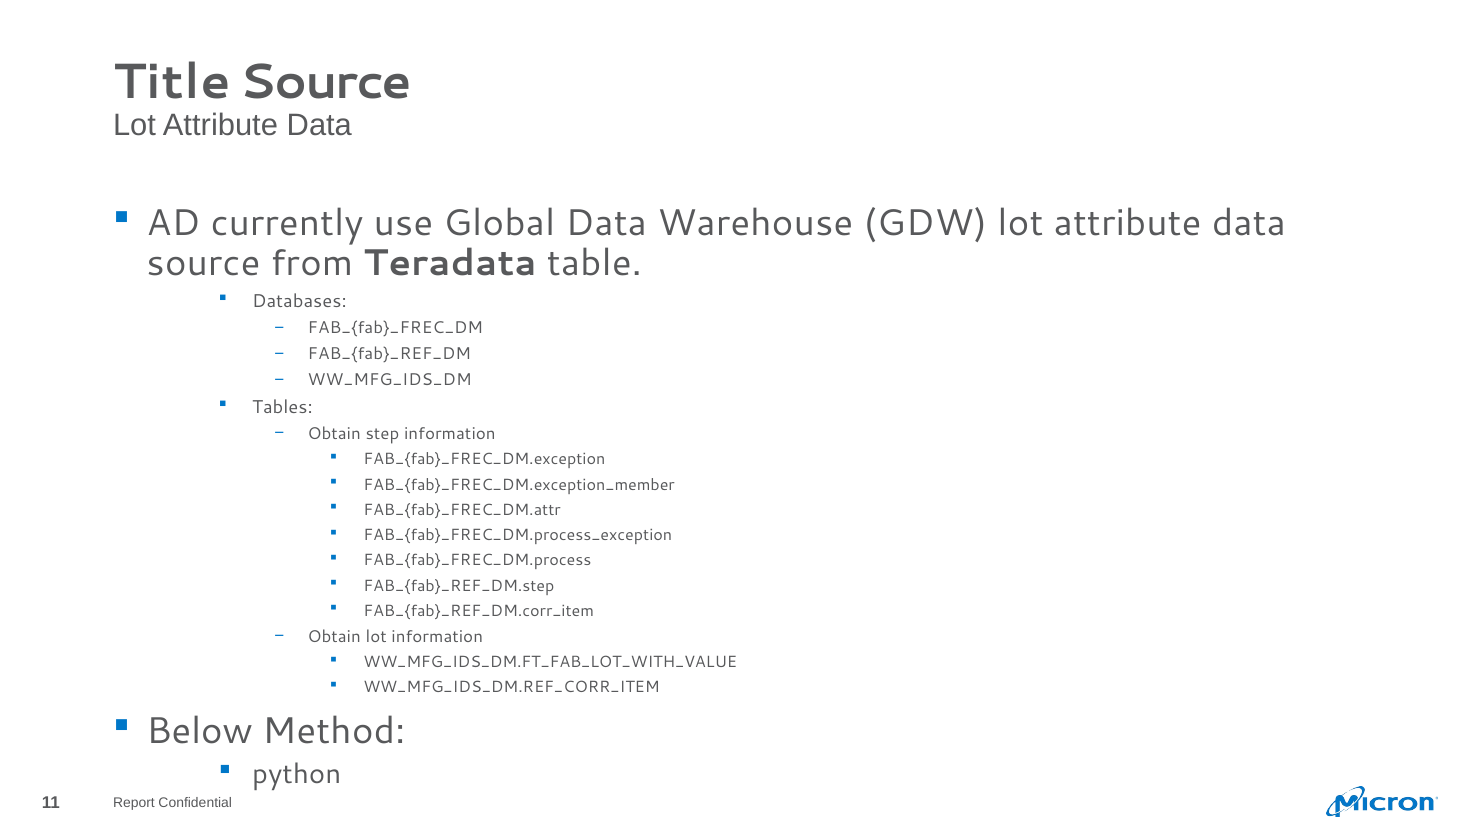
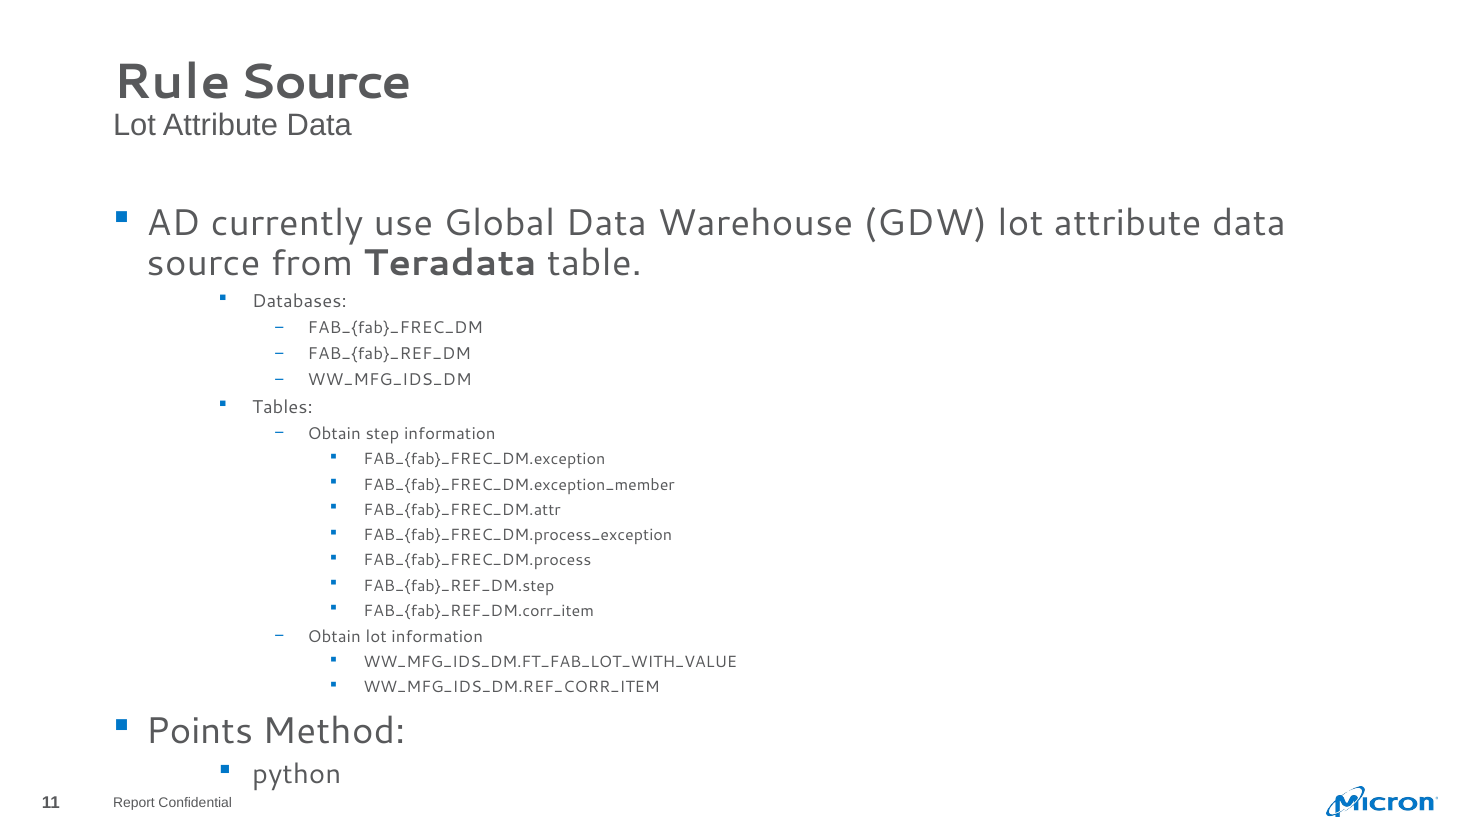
Title: Title -> Rule
Below: Below -> Points
